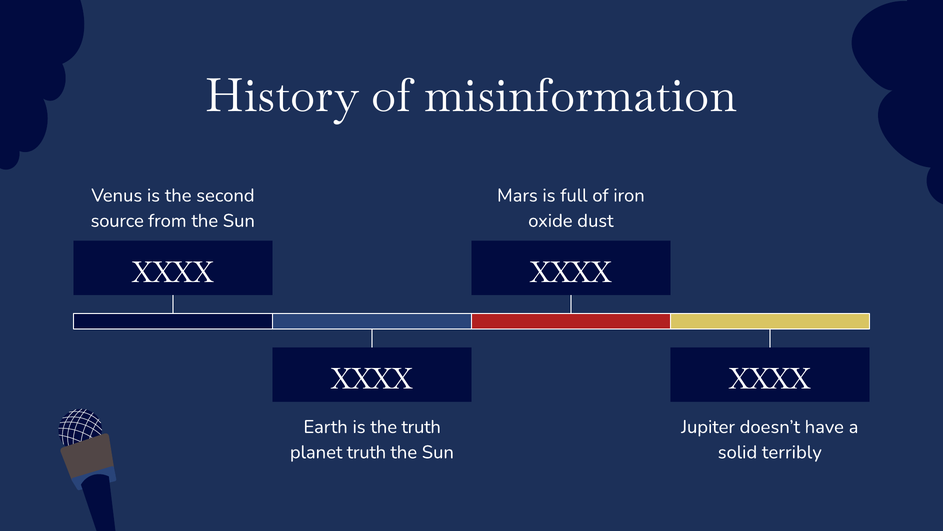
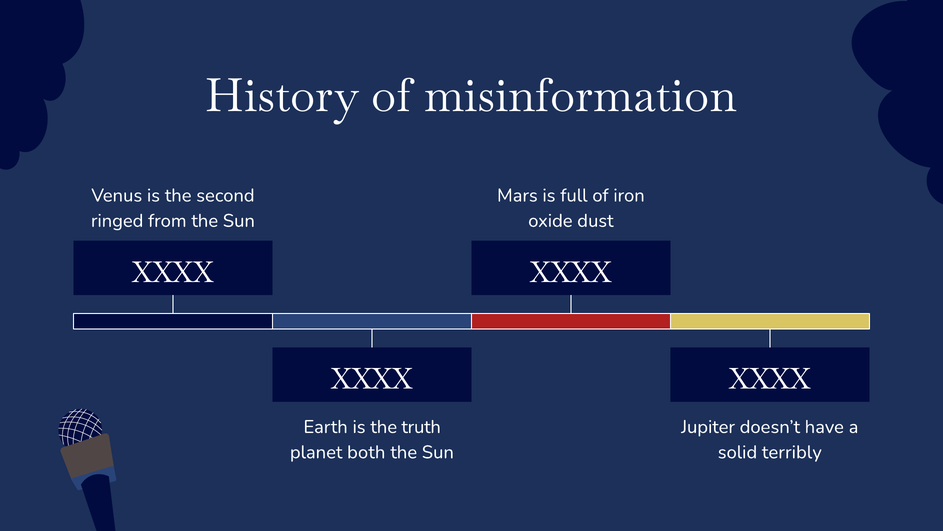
source: source -> ringed
planet truth: truth -> both
